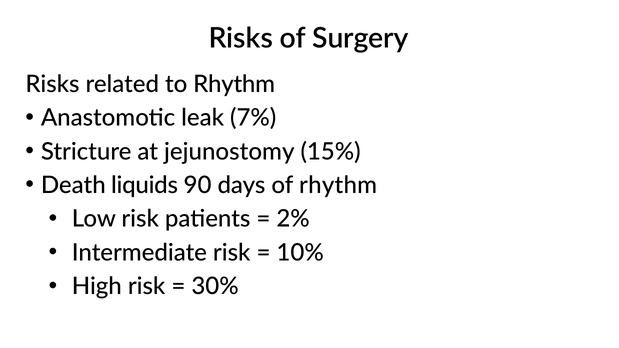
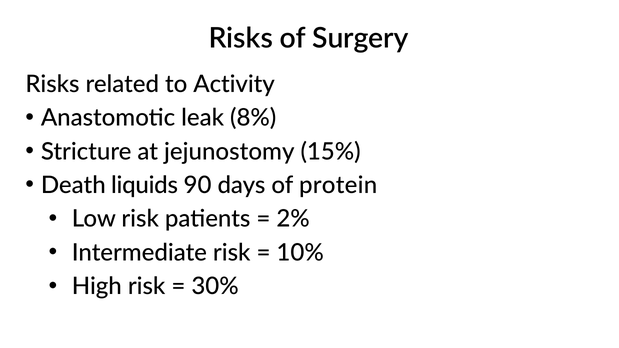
to Rhythm: Rhythm -> Activity
7%: 7% -> 8%
of rhythm: rhythm -> protein
